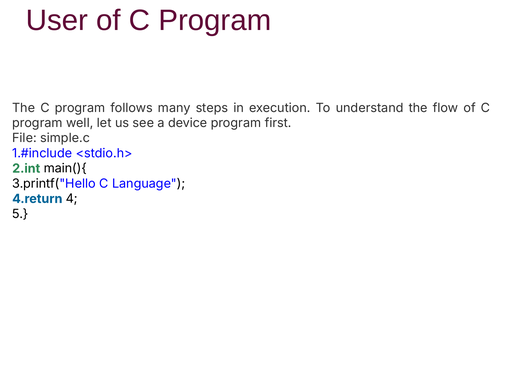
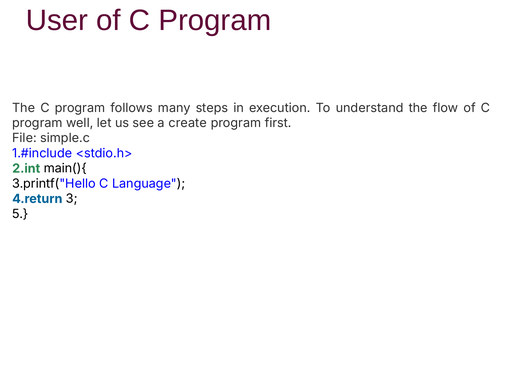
device: device -> create
4: 4 -> 3
